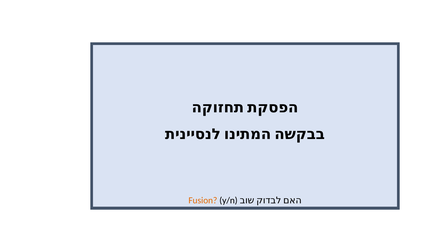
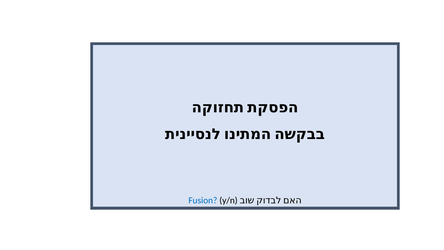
Fusion colour: orange -> blue
